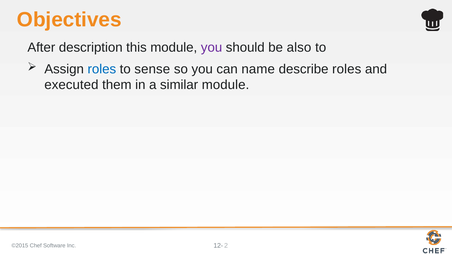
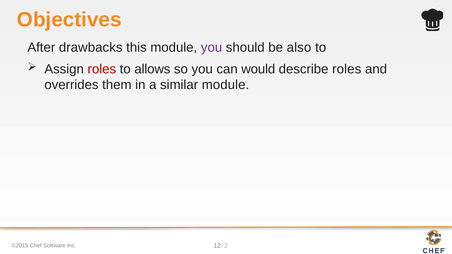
description: description -> drawbacks
roles at (102, 69) colour: blue -> red
sense: sense -> allows
name: name -> would
executed: executed -> overrides
